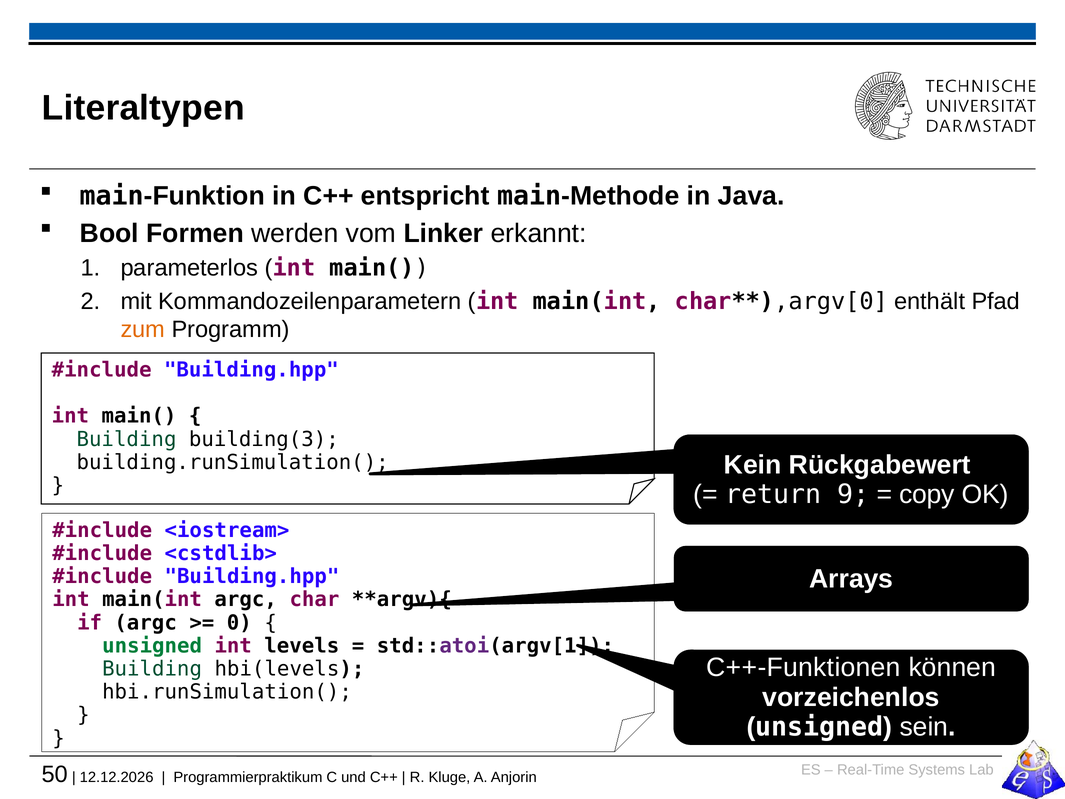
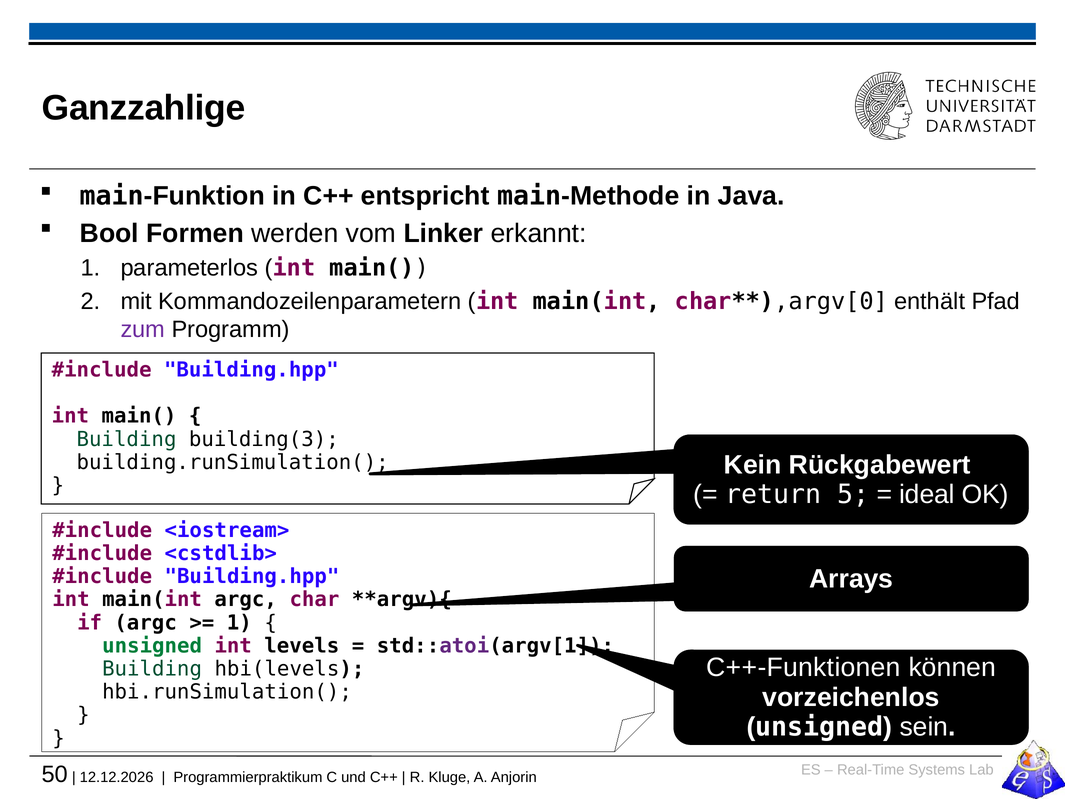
Literaltypen: Literaltypen -> Ganzzahlige
zum colour: orange -> purple
9: 9 -> 5
copy: copy -> ideal
0 at (239, 622): 0 -> 1
